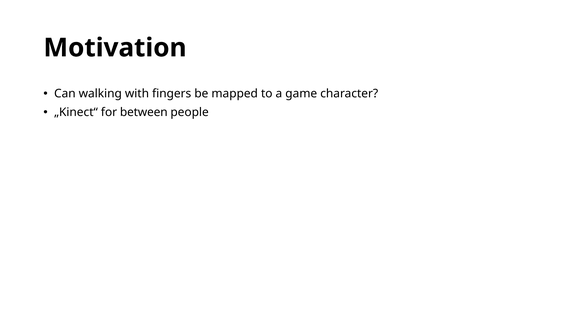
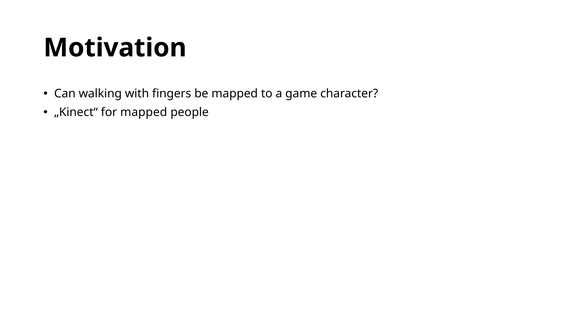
for between: between -> mapped
